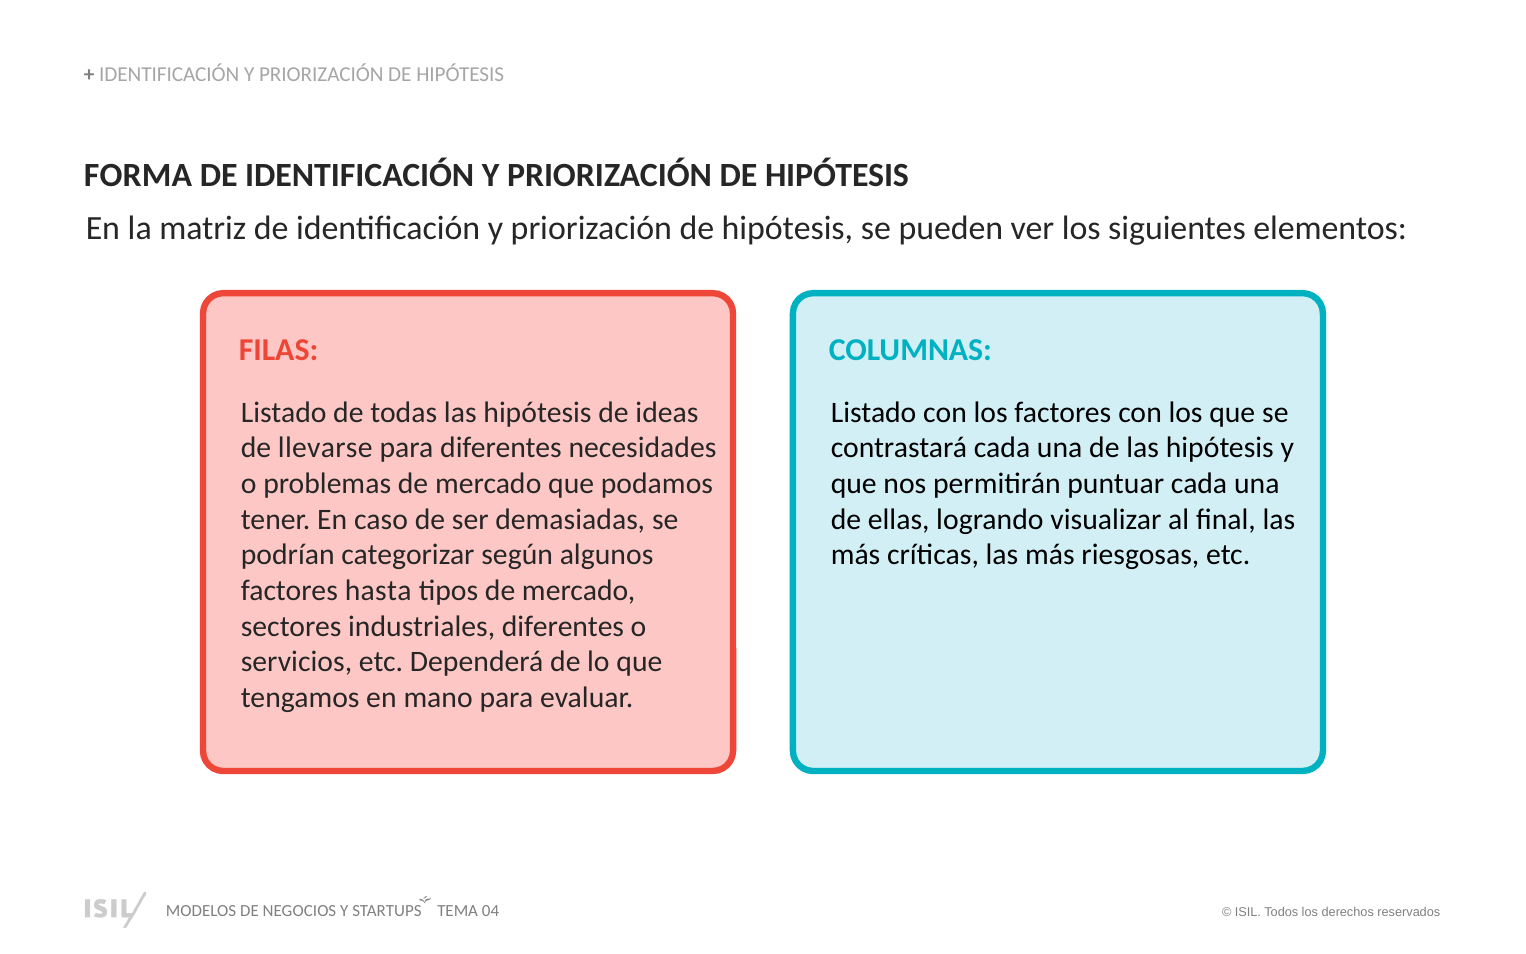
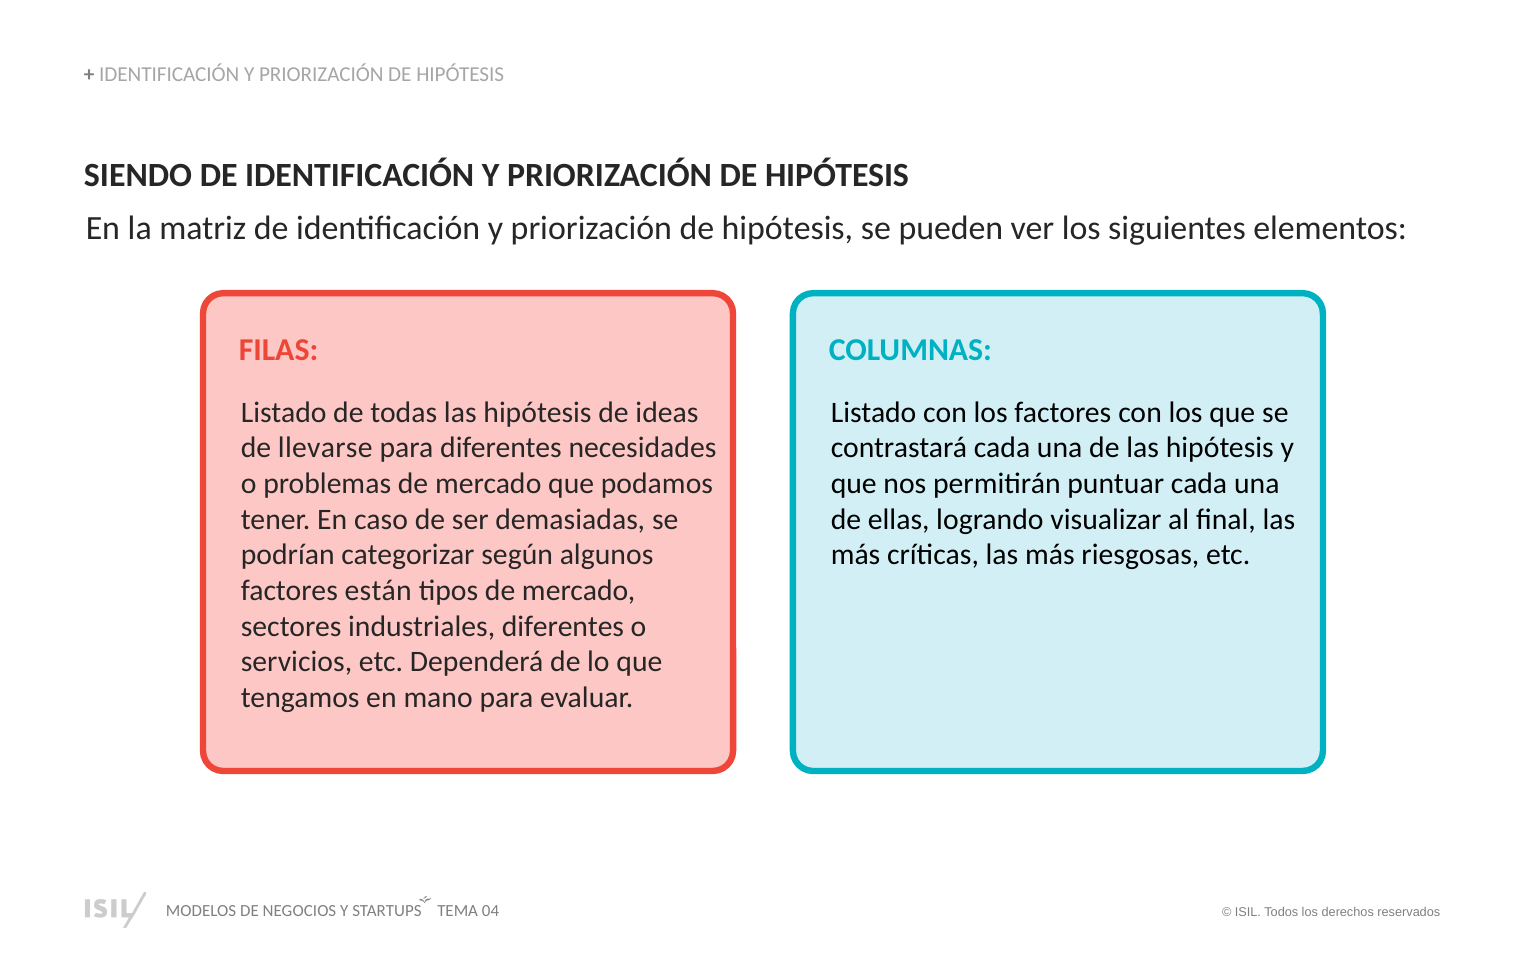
FORMA: FORMA -> SIENDO
hasta: hasta -> están
